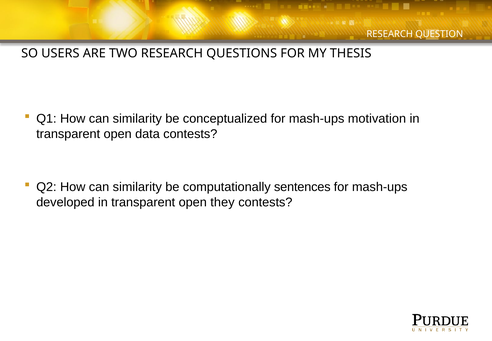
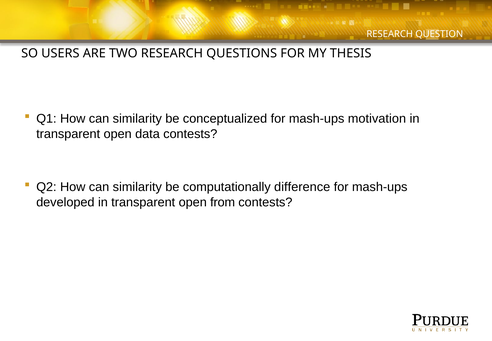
sentences: sentences -> difference
they: they -> from
